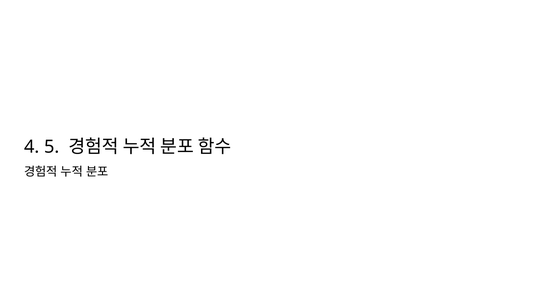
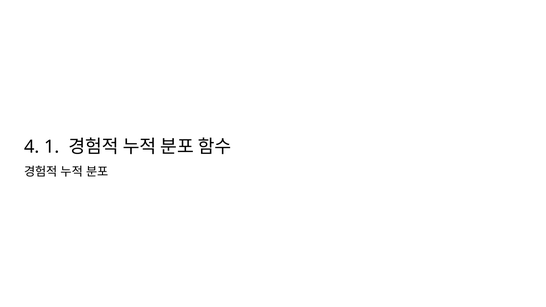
5: 5 -> 1
